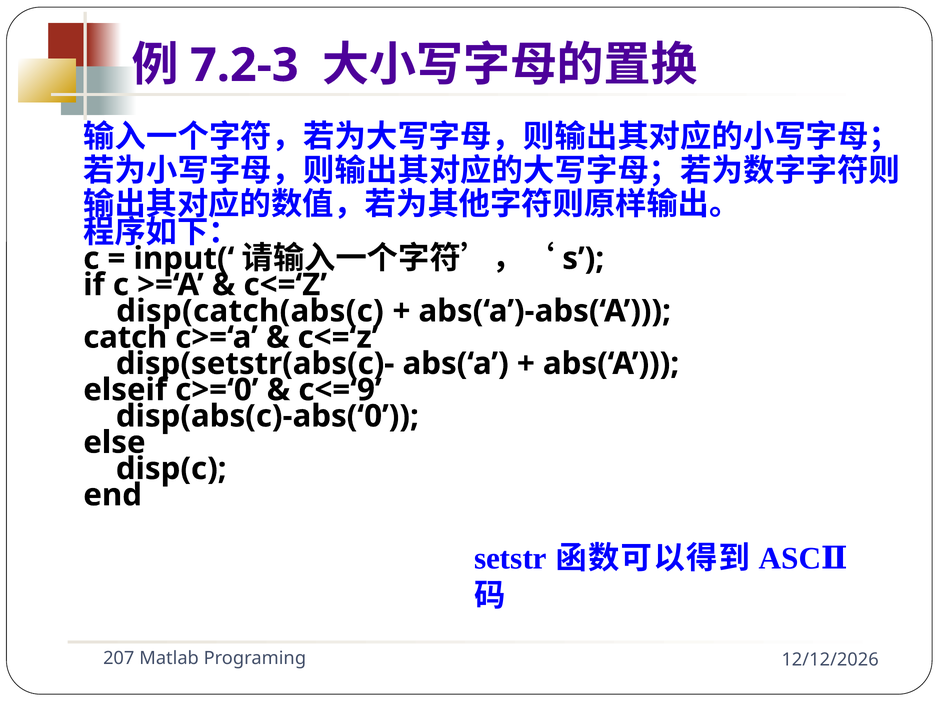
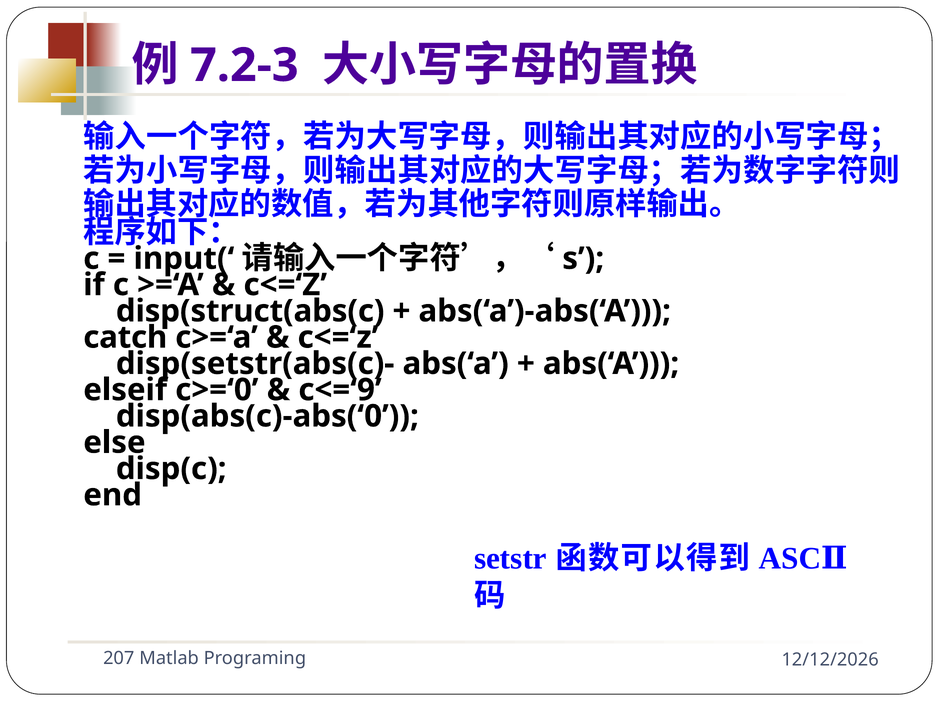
disp(catch(abs(c: disp(catch(abs(c -> disp(struct(abs(c
